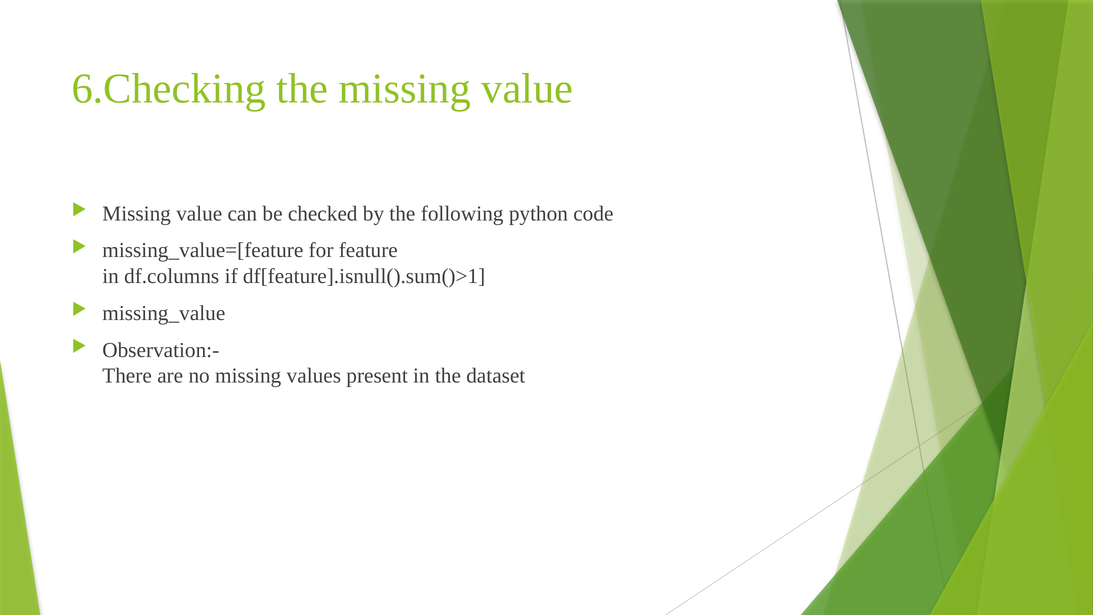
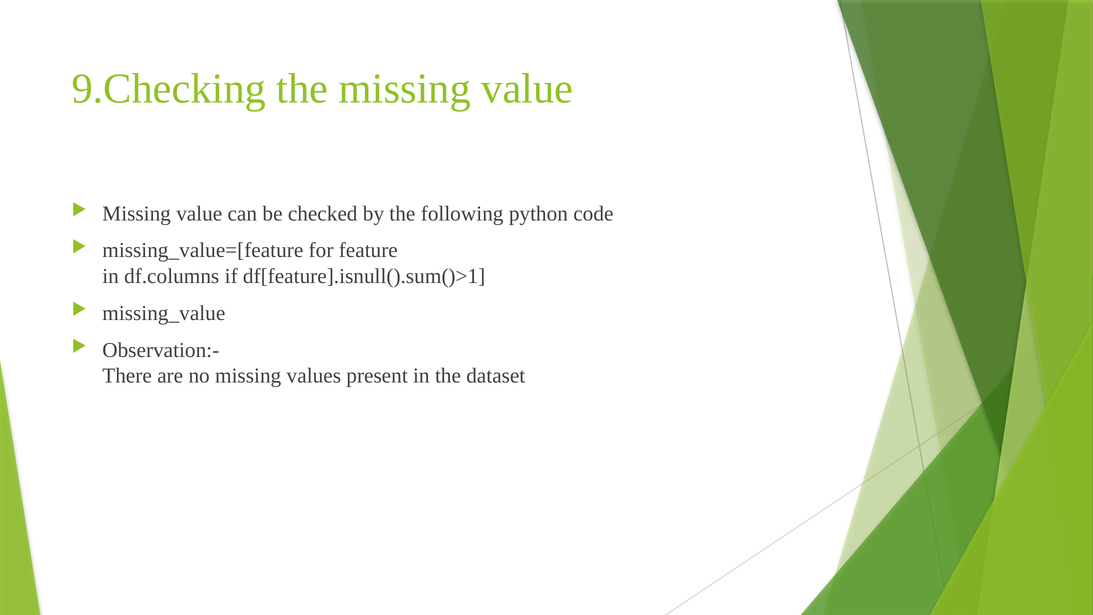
6.Checking: 6.Checking -> 9.Checking
